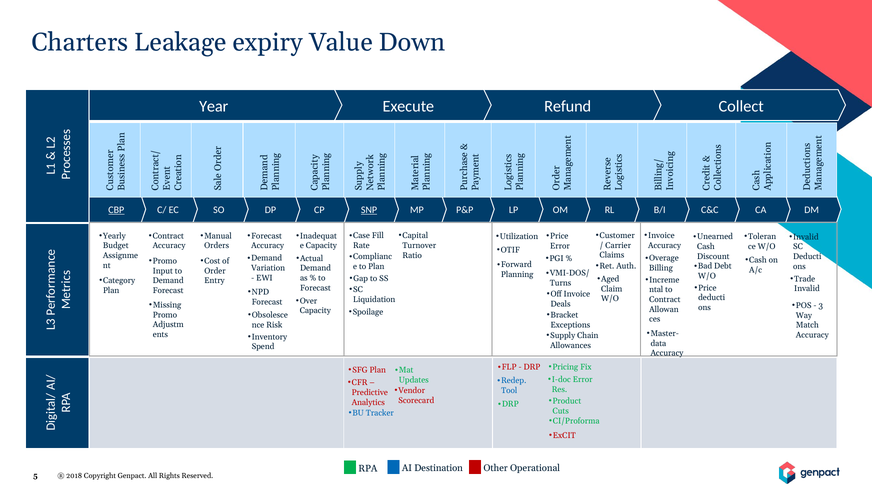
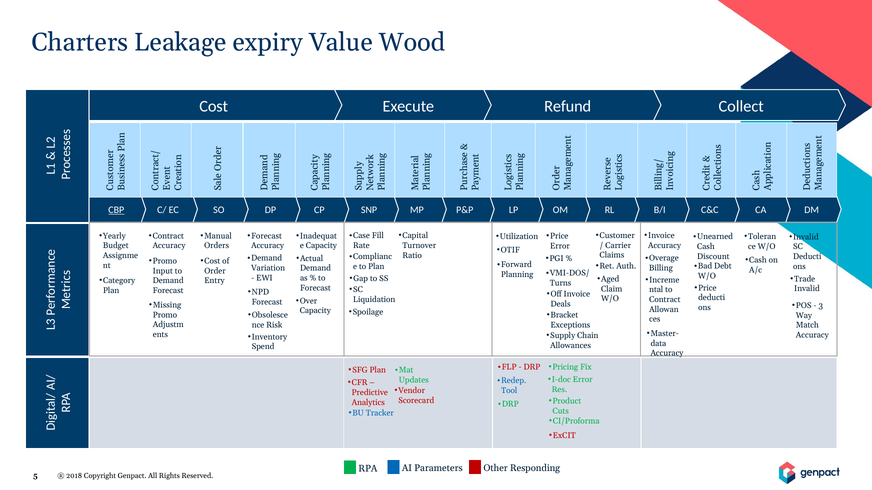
Down: Down -> Wood
Year at (214, 106): Year -> Cost
SNP underline: present -> none
Destination: Destination -> Parameters
Operational: Operational -> Responding
